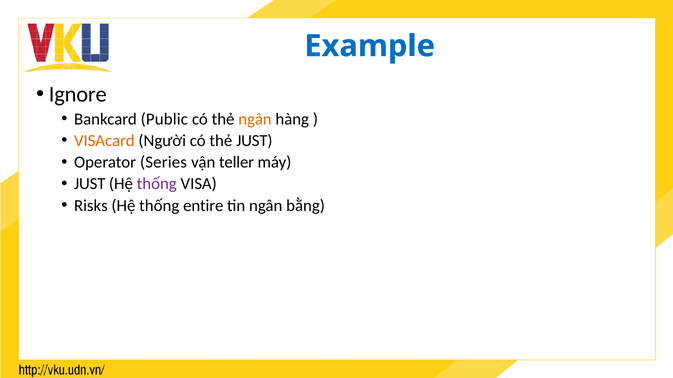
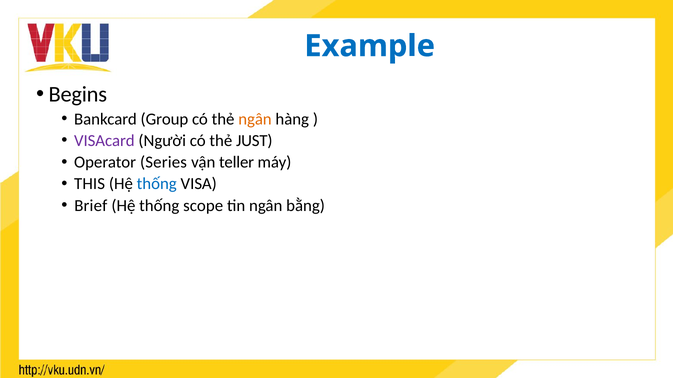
Ignore: Ignore -> Begins
Public: Public -> Group
VISAcard colour: orange -> purple
JUST at (90, 184): JUST -> THIS
thống at (157, 184) colour: purple -> blue
Risks: Risks -> Brief
entire: entire -> scope
